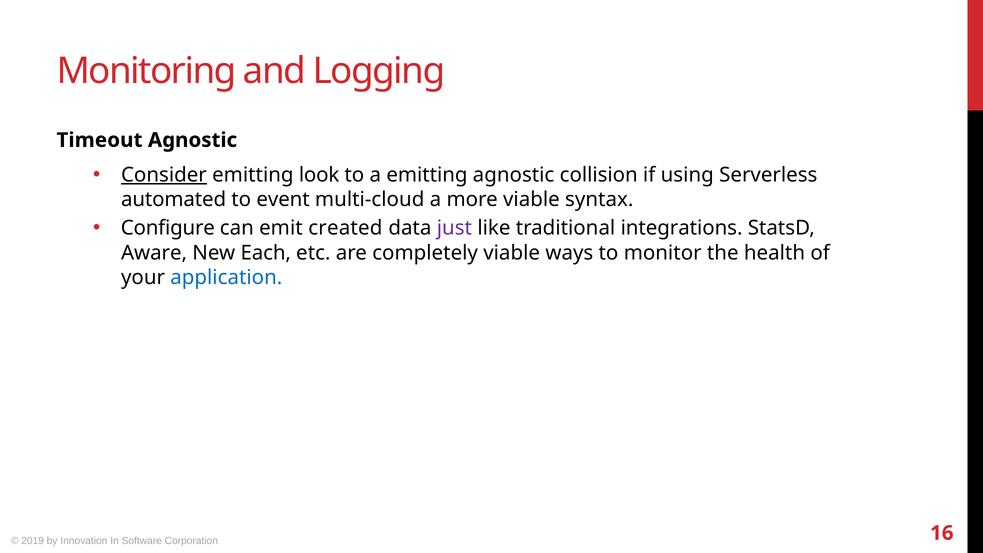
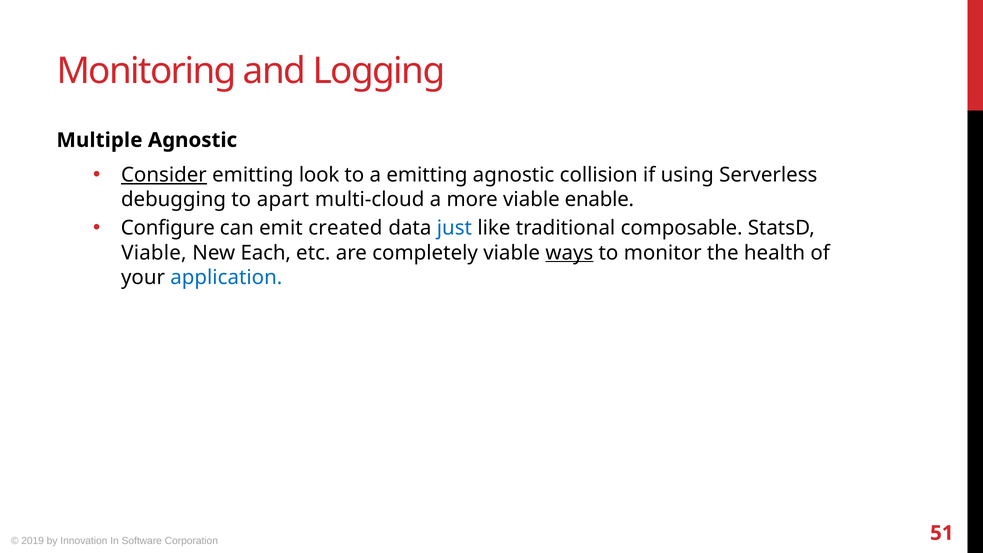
Timeout: Timeout -> Multiple
automated: automated -> debugging
event: event -> apart
syntax: syntax -> enable
just colour: purple -> blue
integrations: integrations -> composable
Aware at (154, 253): Aware -> Viable
ways underline: none -> present
16: 16 -> 51
